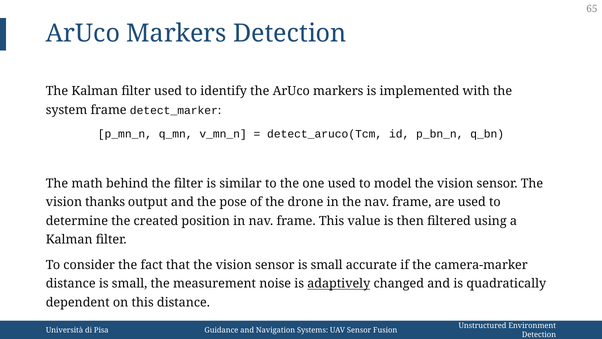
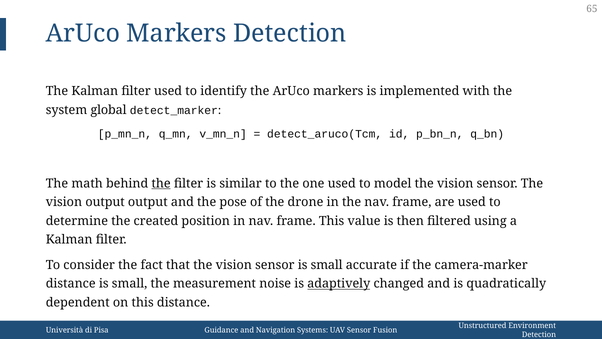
system frame: frame -> global
the at (161, 183) underline: none -> present
vision thanks: thanks -> output
